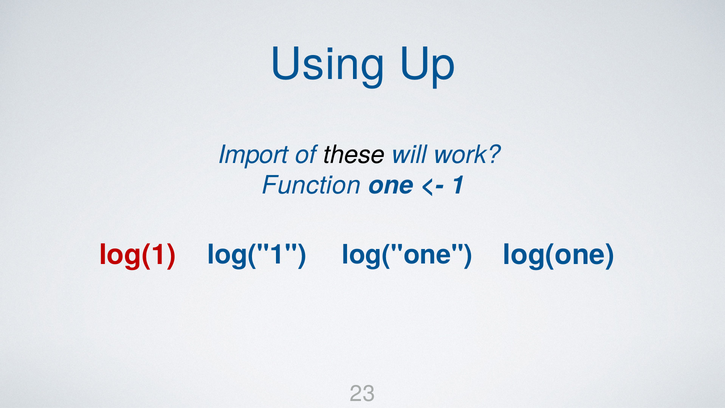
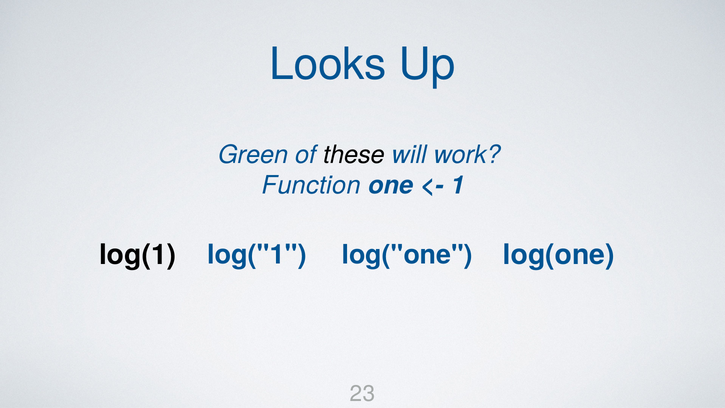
Using: Using -> Looks
Import: Import -> Green
log(1 colour: red -> black
